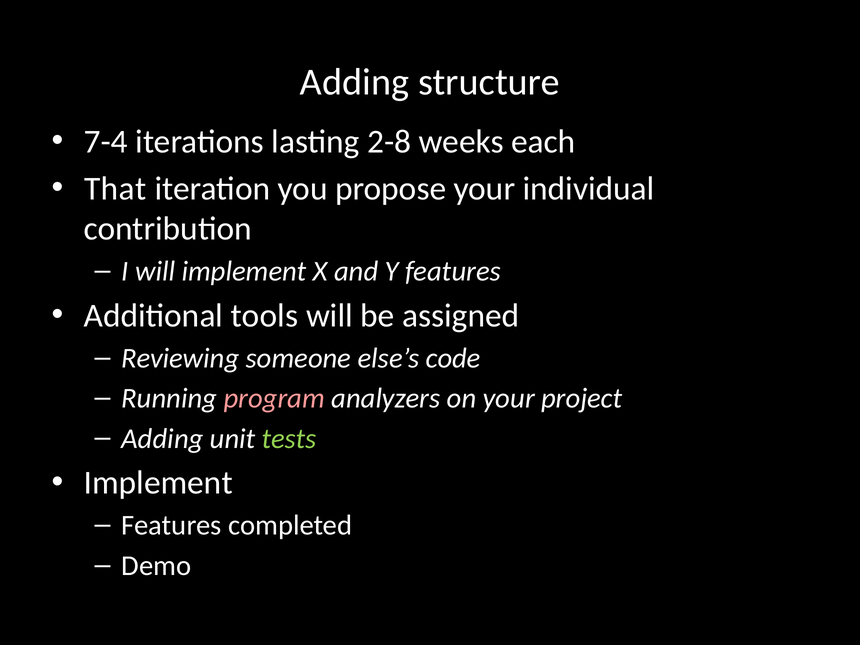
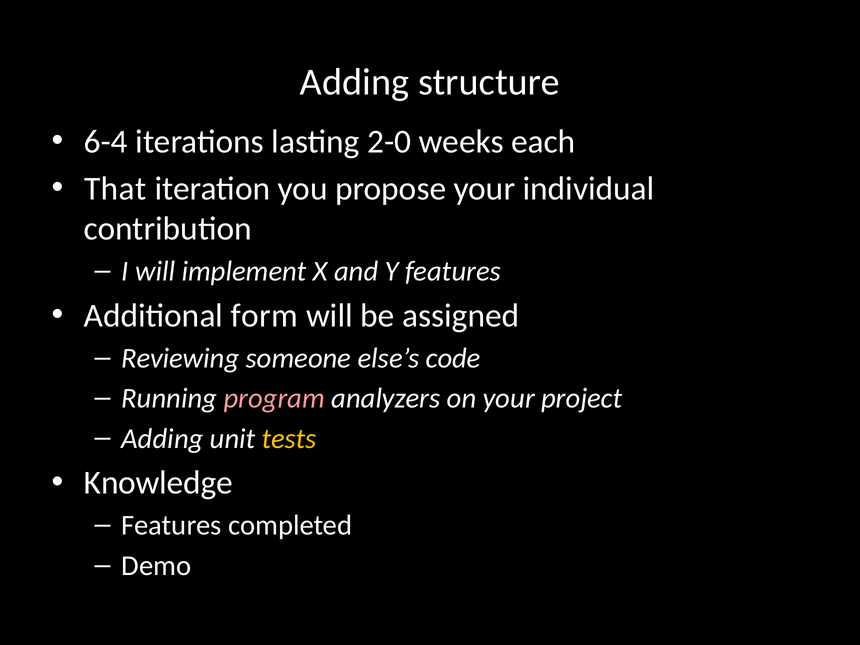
7-4: 7-4 -> 6-4
2-8: 2-8 -> 2-0
tools: tools -> form
tests colour: light green -> yellow
Implement at (158, 483): Implement -> Knowledge
